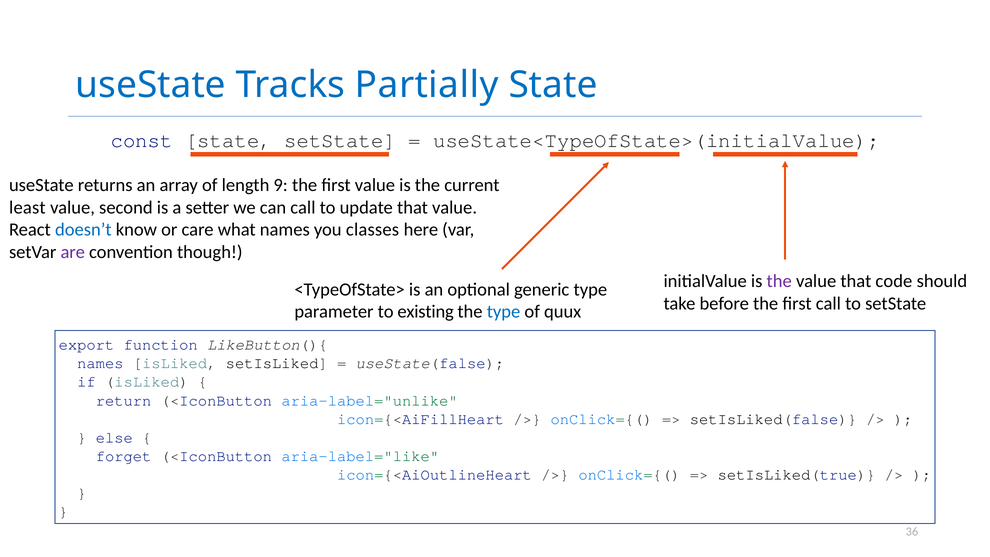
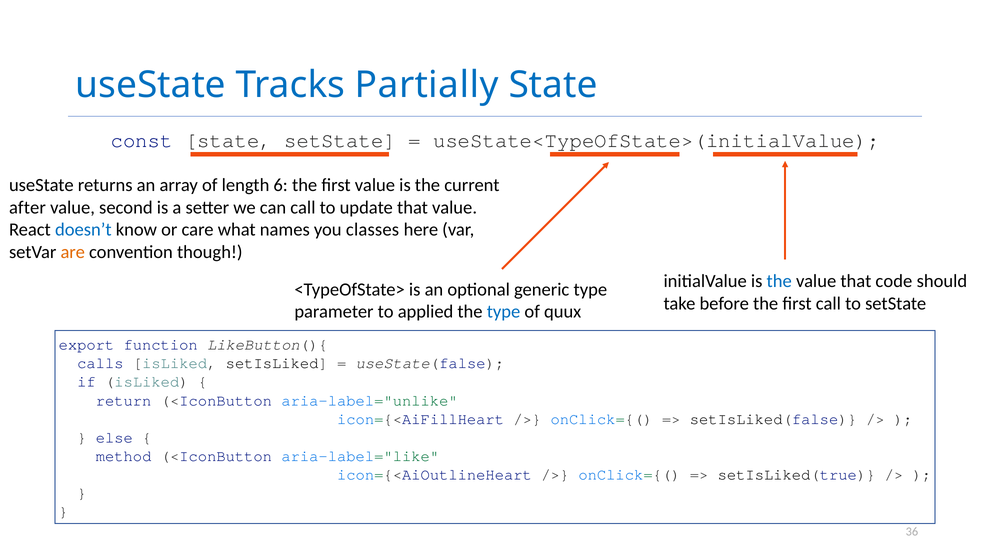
9: 9 -> 6
least: least -> after
are colour: purple -> orange
the at (779, 281) colour: purple -> blue
existing: existing -> applied
names at (100, 363): names -> calls
forget: forget -> method
